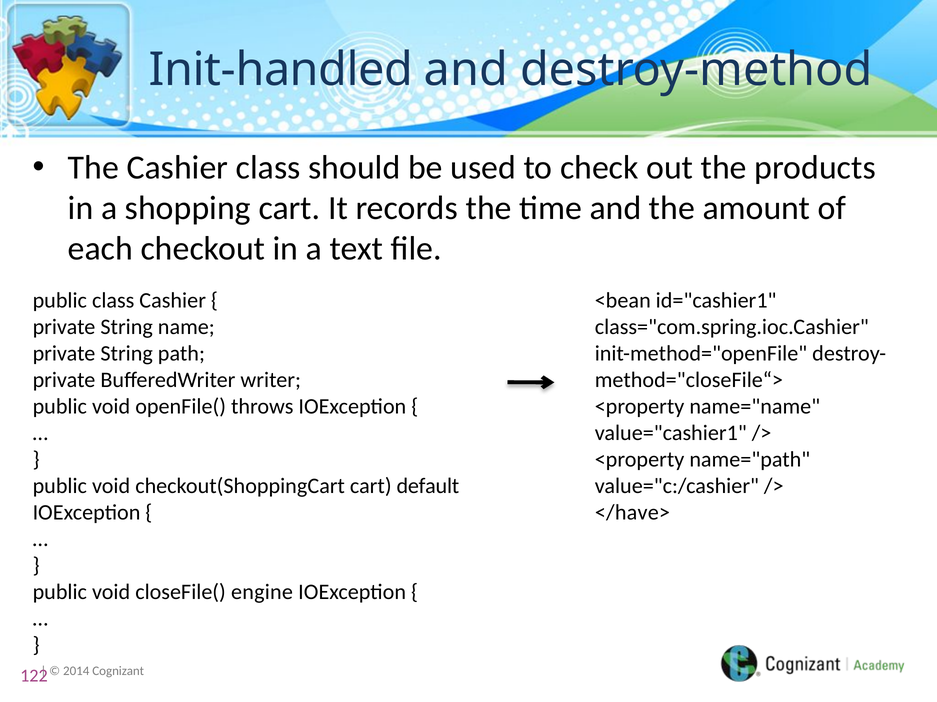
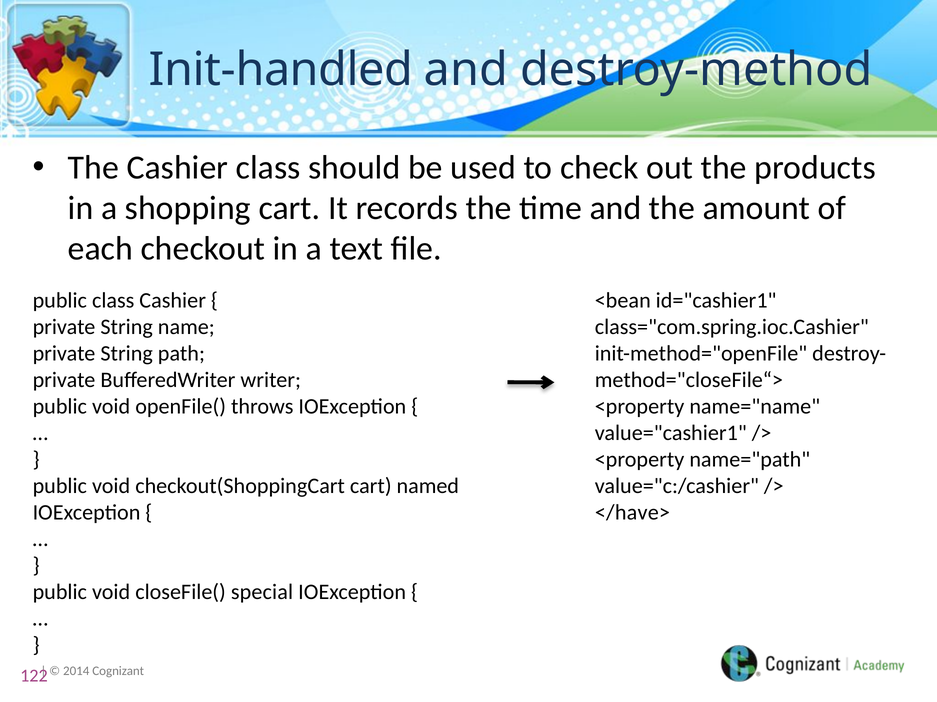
default: default -> named
engine: engine -> special
